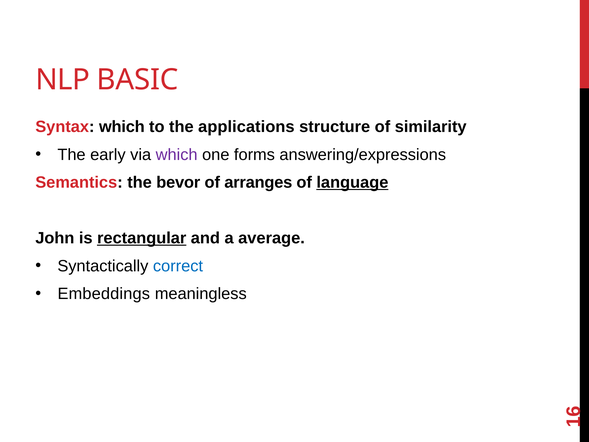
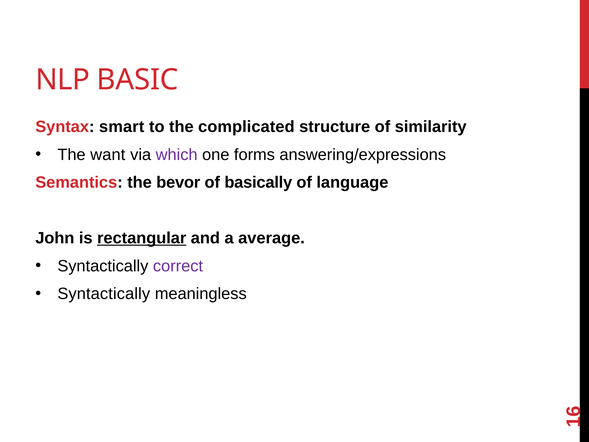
Syntax which: which -> smart
applications: applications -> complicated
early: early -> want
arranges: arranges -> basically
language underline: present -> none
correct colour: blue -> purple
Embeddings at (104, 294): Embeddings -> Syntactically
